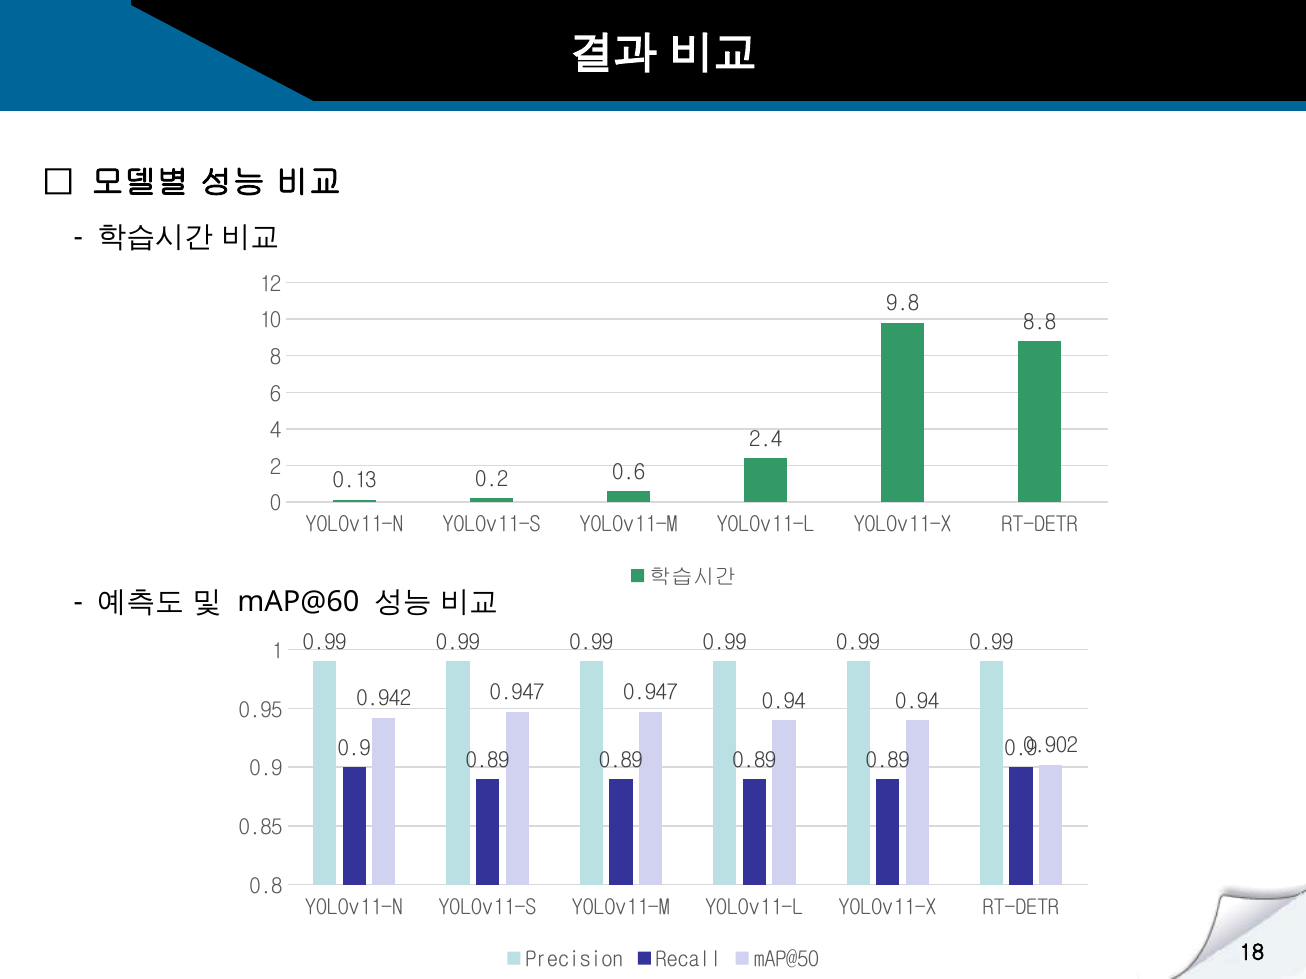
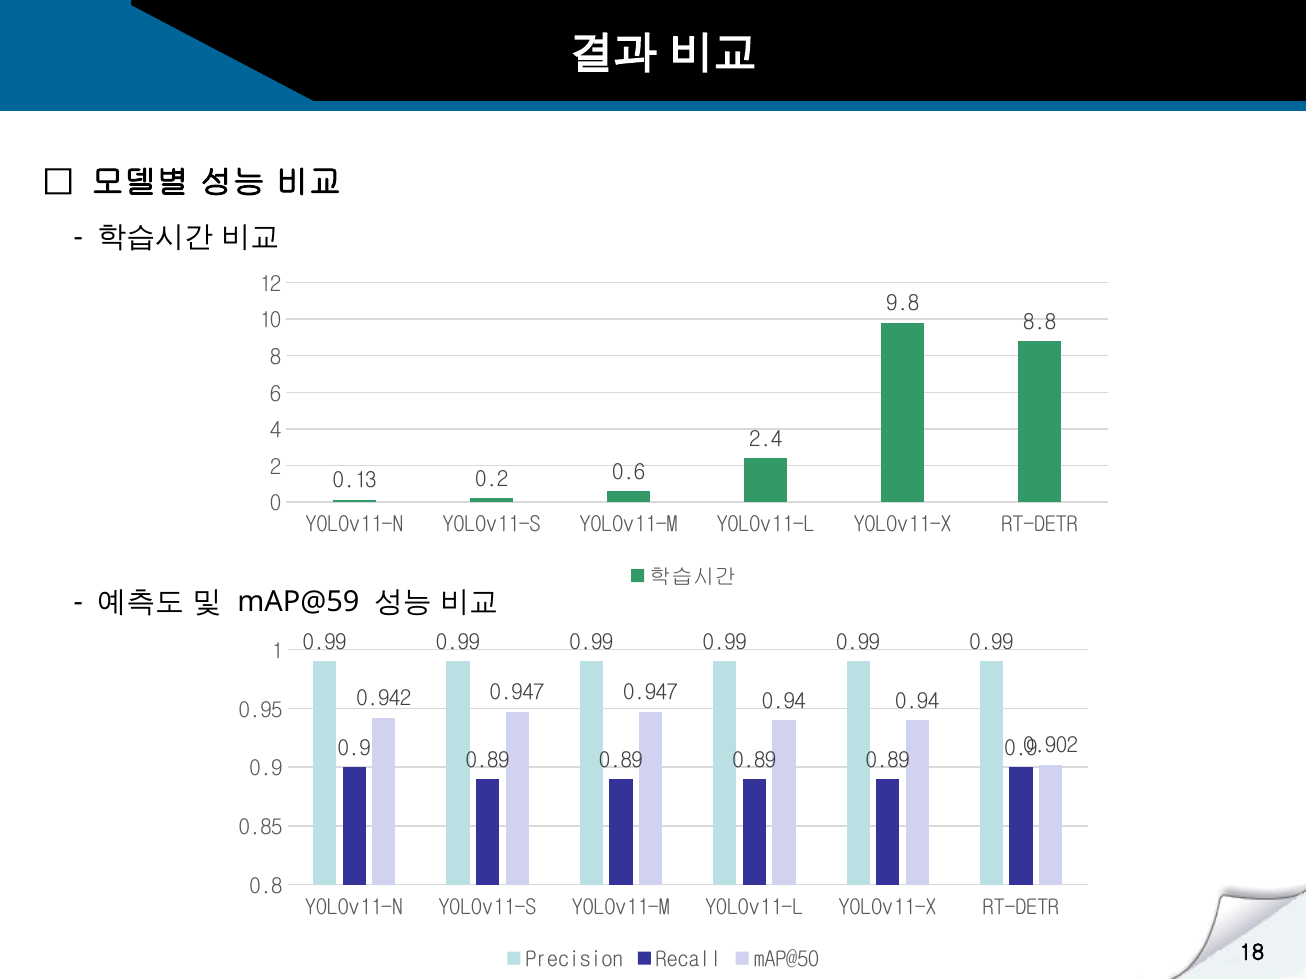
mAP@60: mAP@60 -> mAP@59
